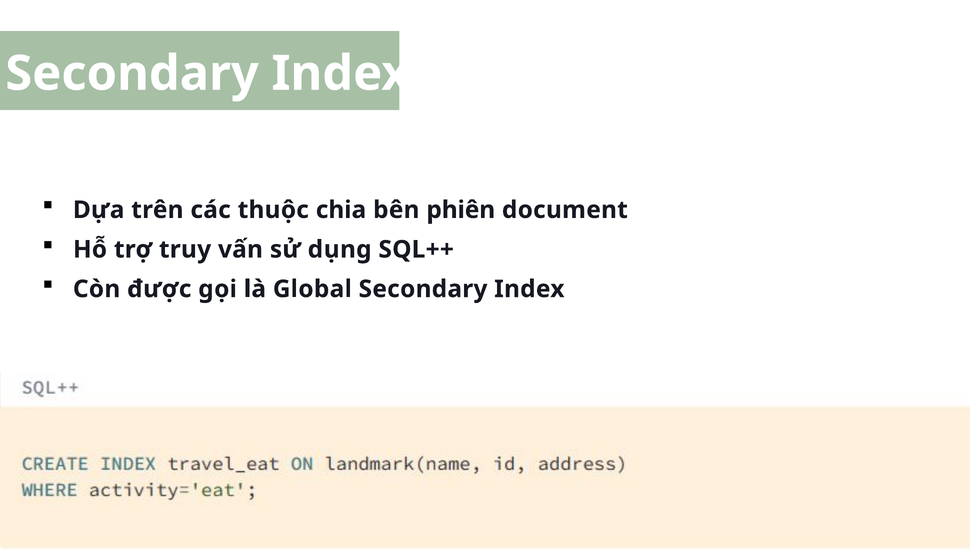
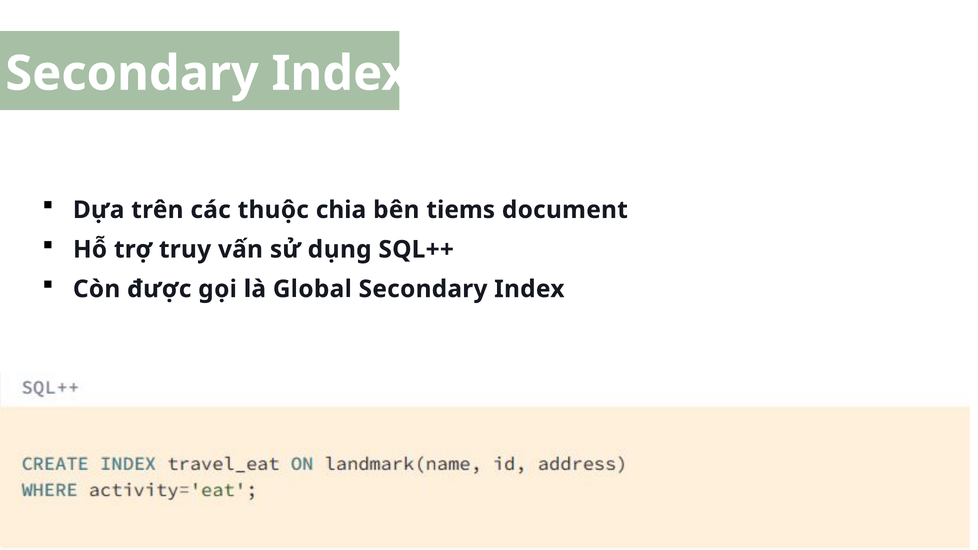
phiên: phiên -> tiems
